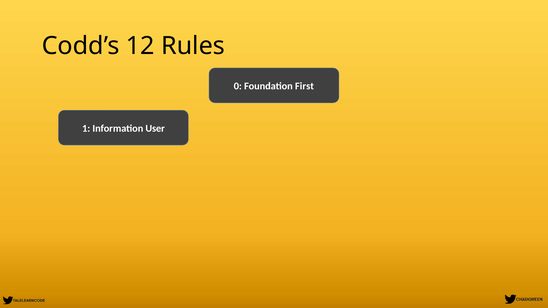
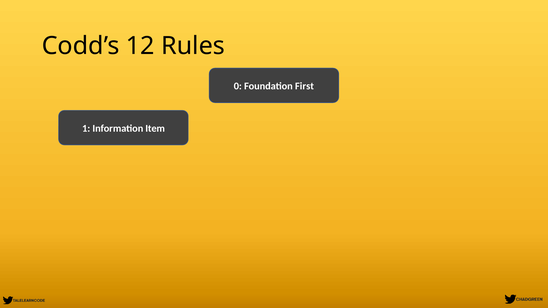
User: User -> Item
